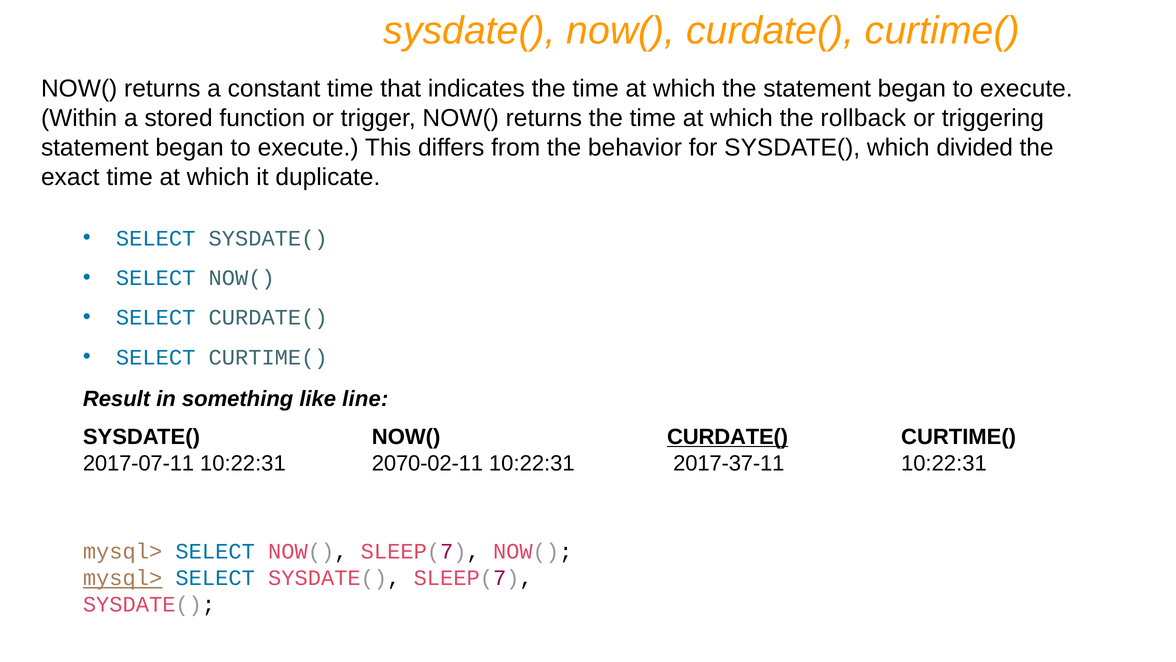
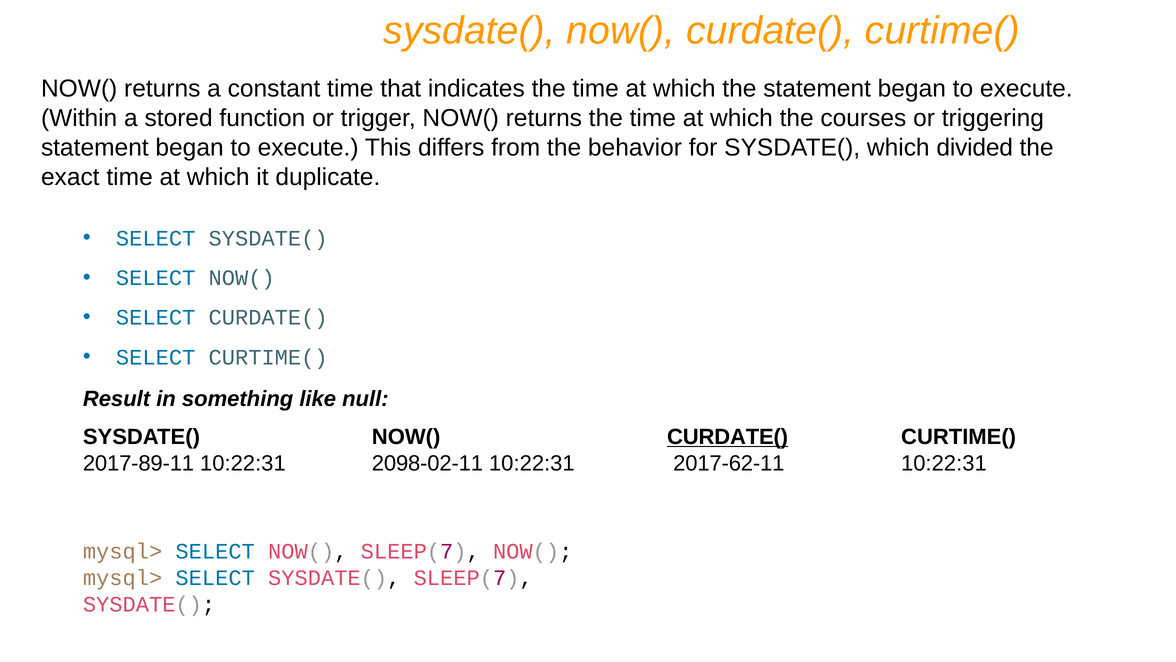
rollback: rollback -> courses
line: line -> null
2017-07-11: 2017-07-11 -> 2017-89-11
2070-02-11: 2070-02-11 -> 2098-02-11
2017-37-11: 2017-37-11 -> 2017-62-11
mysql> at (123, 578) underline: present -> none
